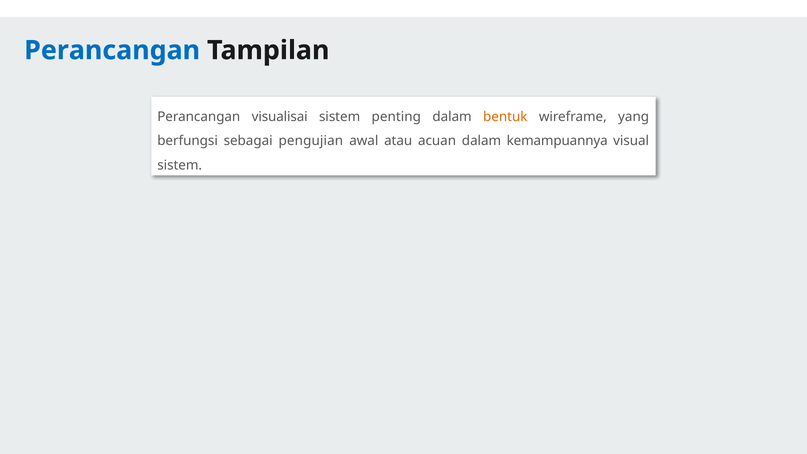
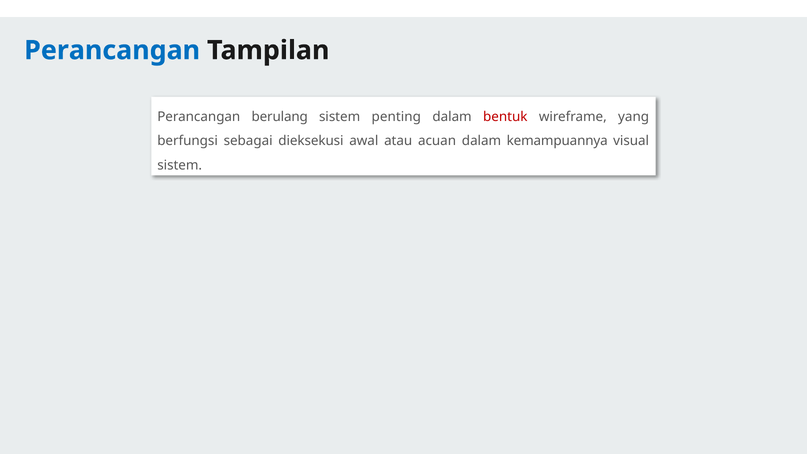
visualisai: visualisai -> berulang
bentuk colour: orange -> red
pengujian: pengujian -> dieksekusi
